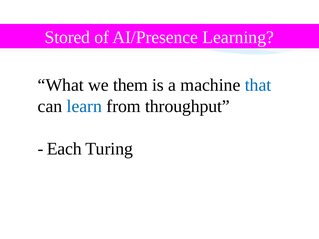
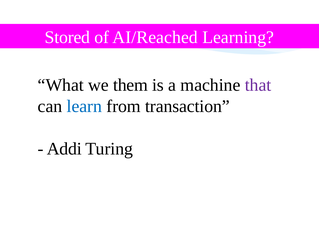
AI/Presence: AI/Presence -> AI/Reached
that colour: blue -> purple
throughput: throughput -> transaction
Each: Each -> Addi
